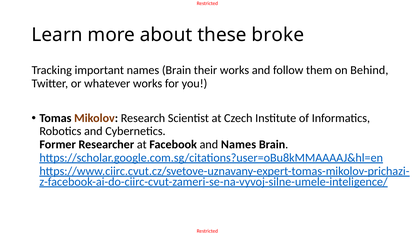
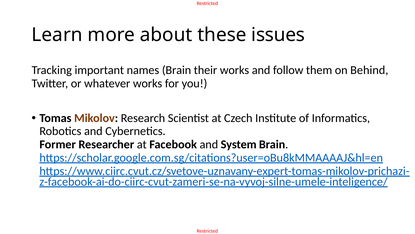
broke: broke -> issues
and Names: Names -> System
